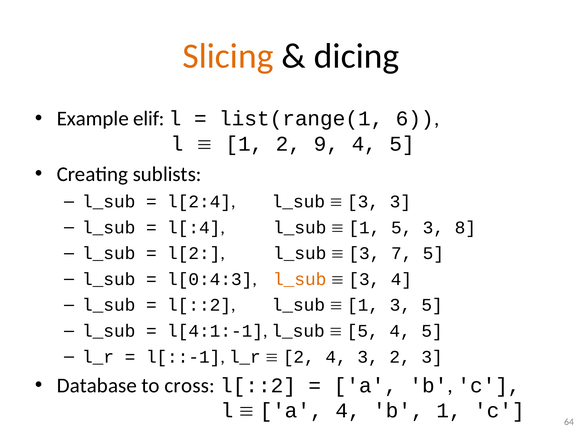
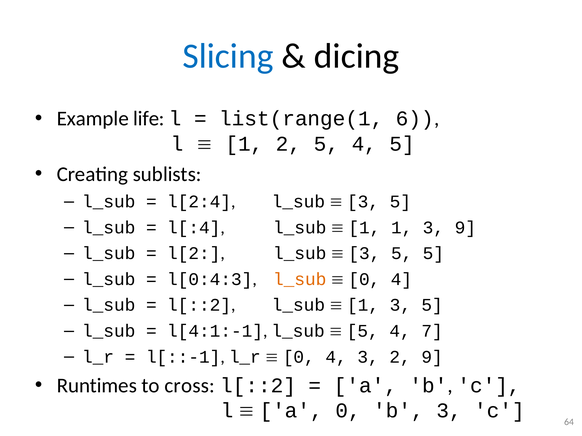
Slicing colour: orange -> blue
elif: elif -> life
2 9: 9 -> 5
3 at (400, 202): 3 -> 5
1 5: 5 -> 1
3 8: 8 -> 9
7 at (402, 254): 7 -> 5
3 at (364, 280): 3 -> 0
5 4 5: 5 -> 7
2 at (299, 357): 2 -> 0
2 3: 3 -> 9
Database: Database -> Runtimes
a 4: 4 -> 0
b 1: 1 -> 3
